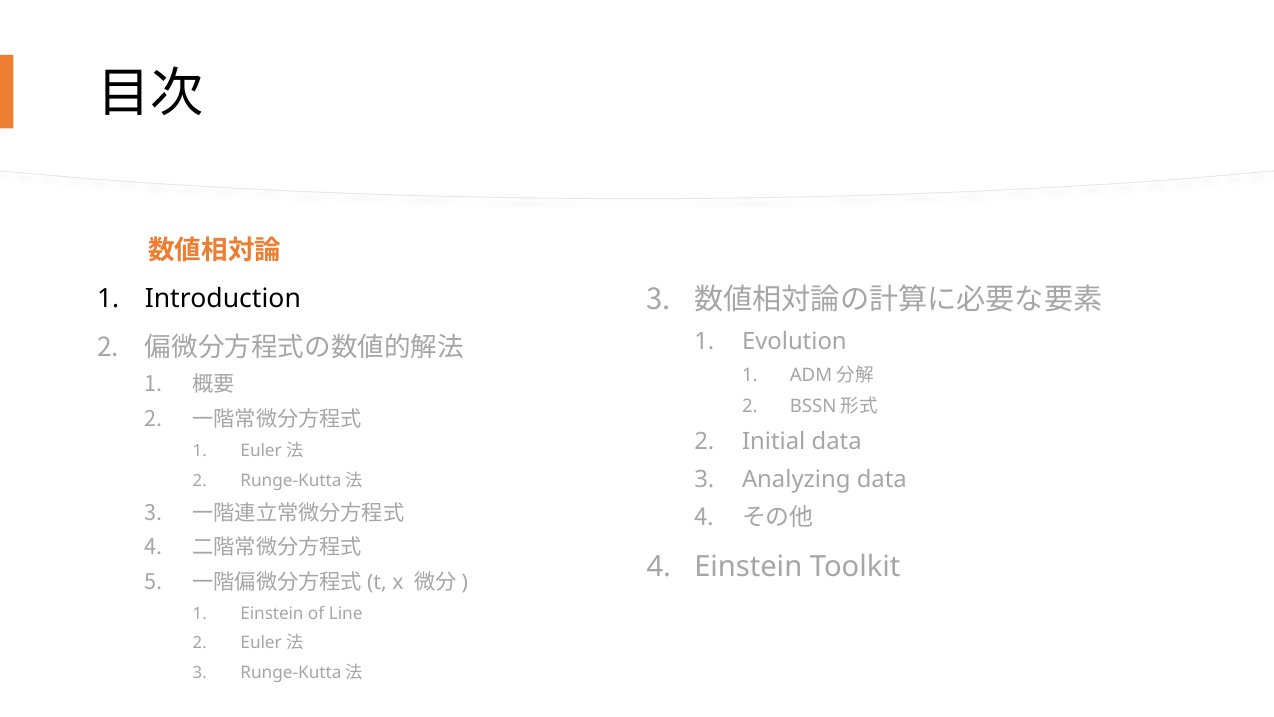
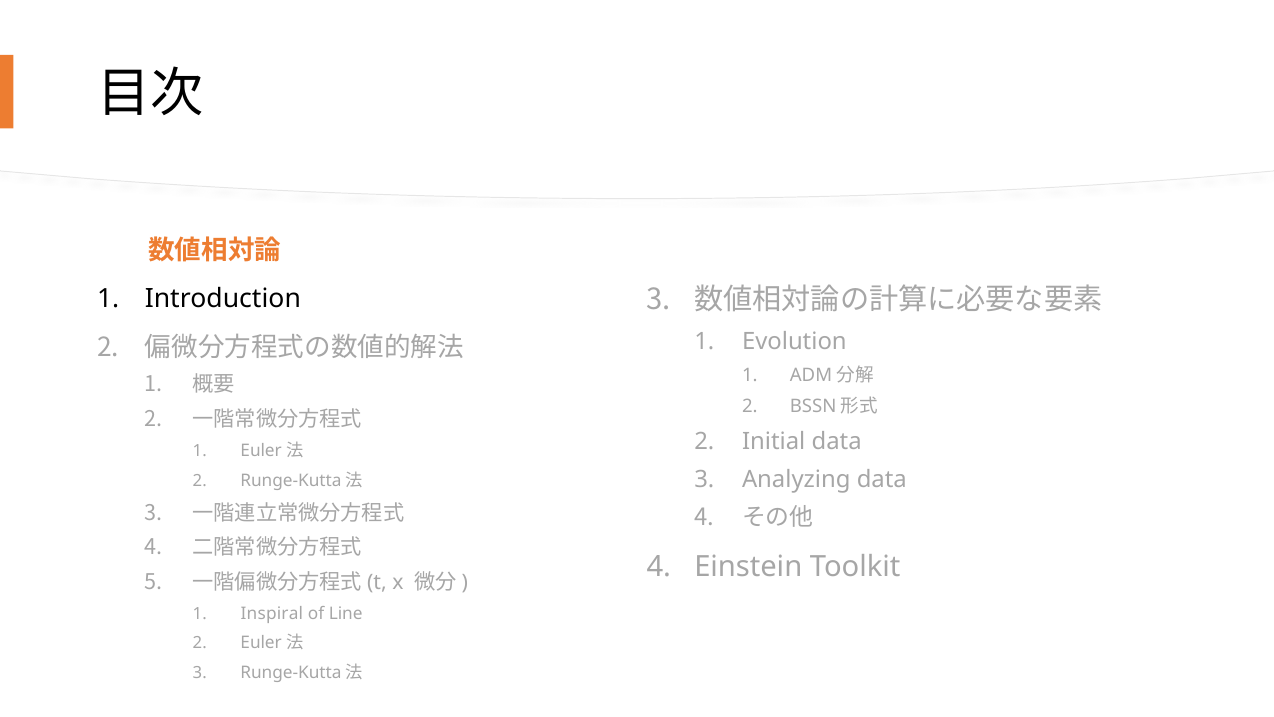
Einstein at (272, 614): Einstein -> Inspiral
